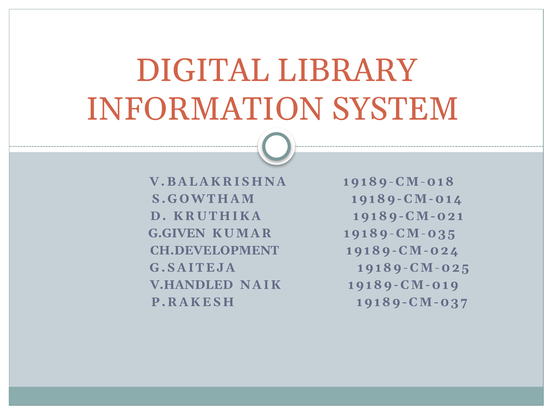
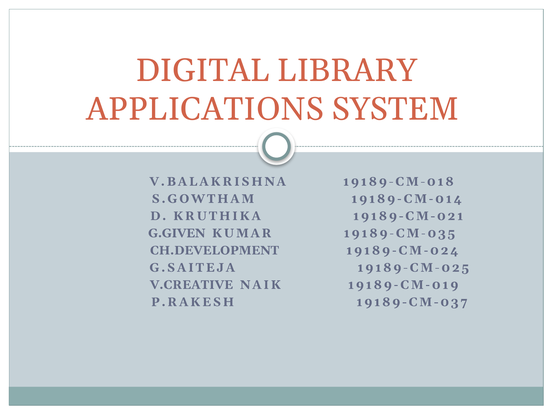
INFORMATION: INFORMATION -> APPLICATIONS
V.HANDLED: V.HANDLED -> V.CREATIVE
